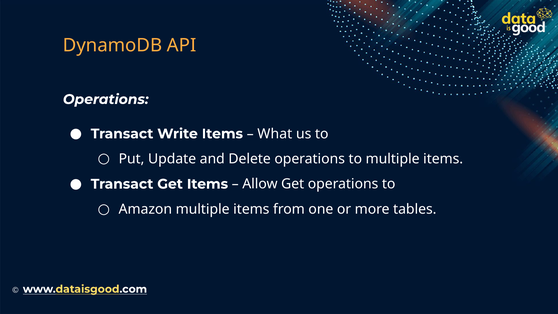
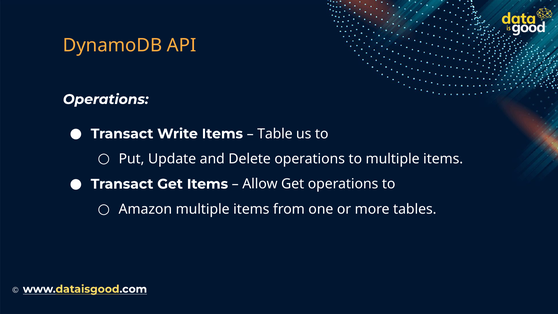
What: What -> Table
